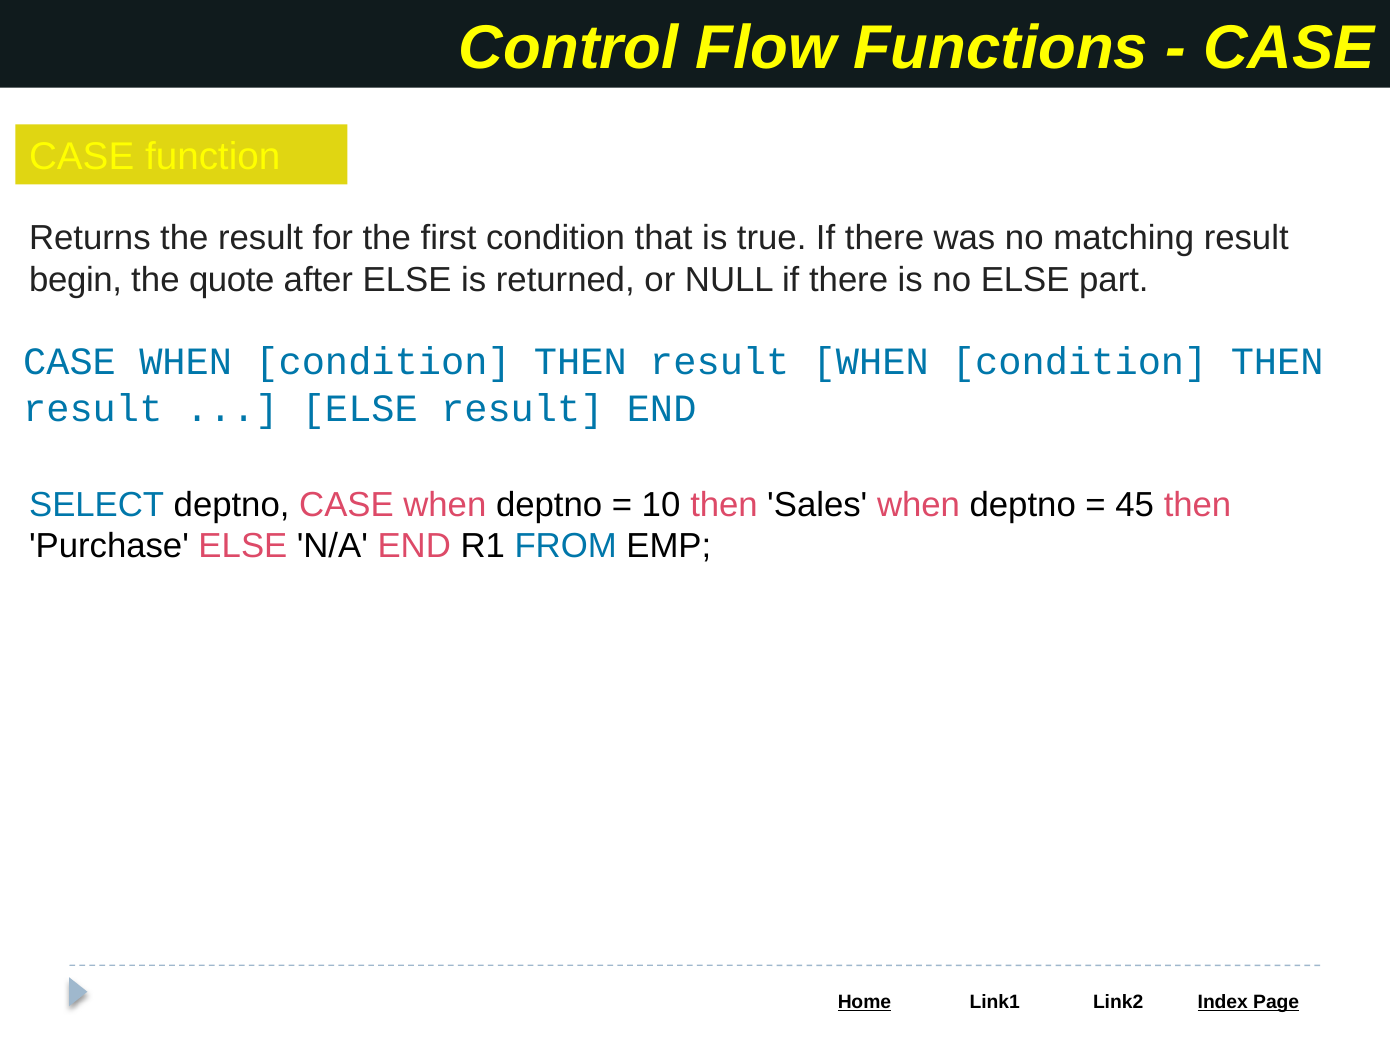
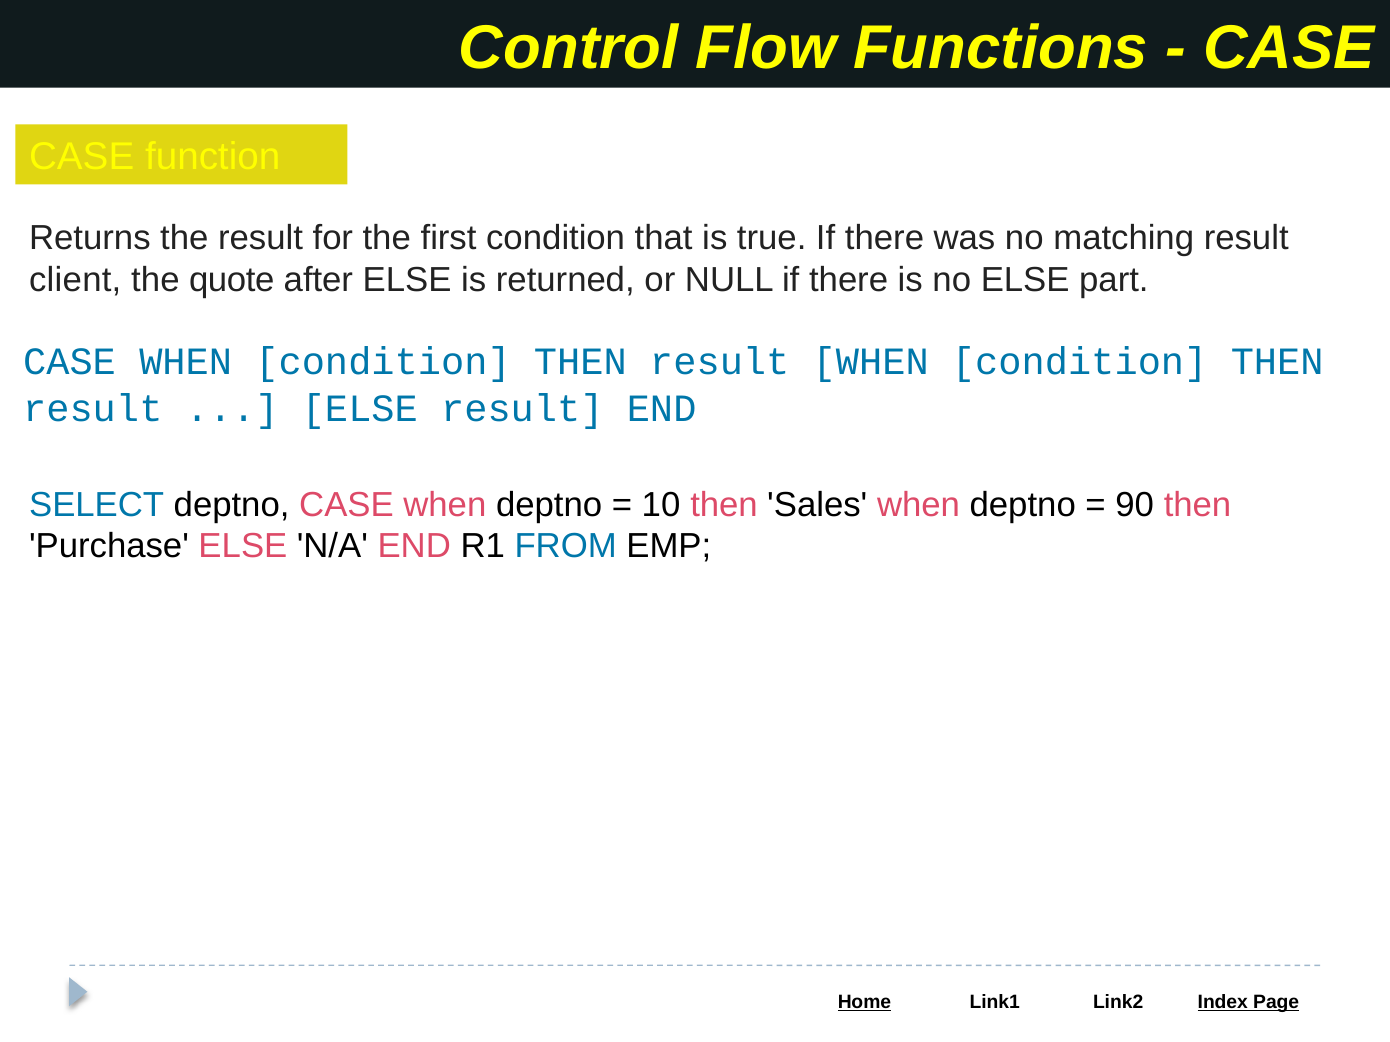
begin: begin -> client
45: 45 -> 90
